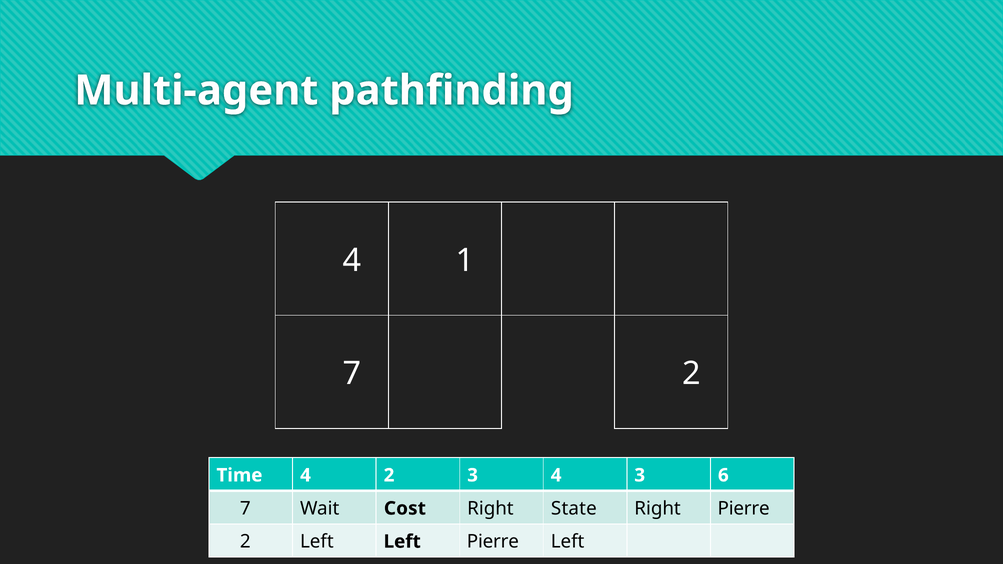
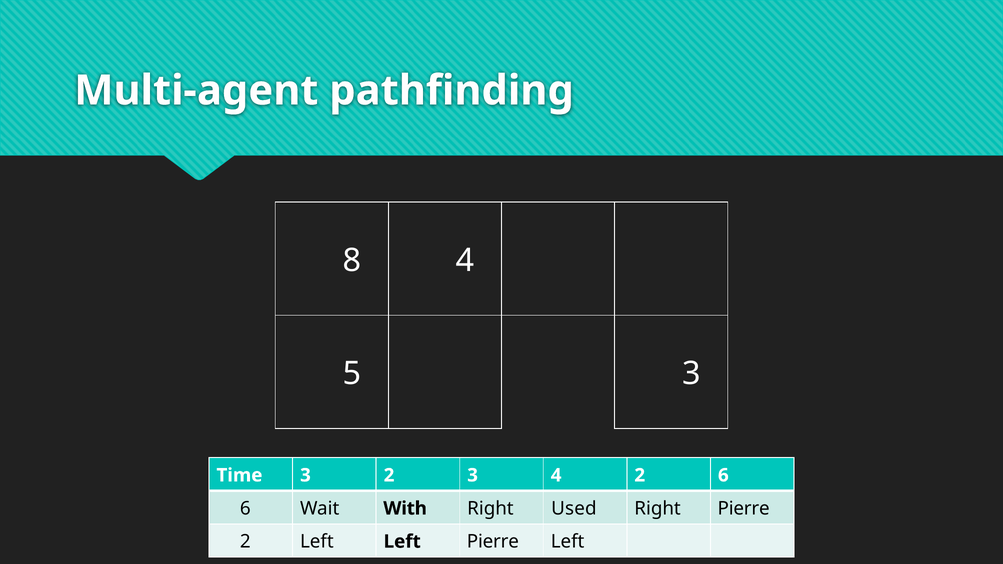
4 at (352, 261): 4 -> 8
1 at (465, 261): 1 -> 4
7 at (352, 374): 7 -> 5
2 at (691, 374): 2 -> 3
Time 4: 4 -> 3
4 3: 3 -> 2
7 at (245, 509): 7 -> 6
Cost: Cost -> With
State: State -> Used
